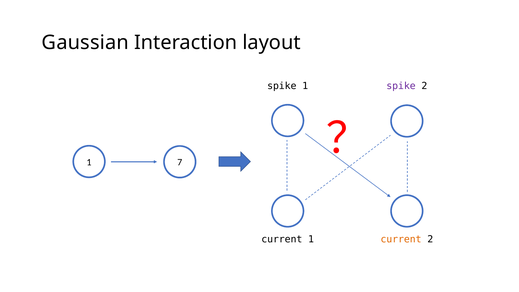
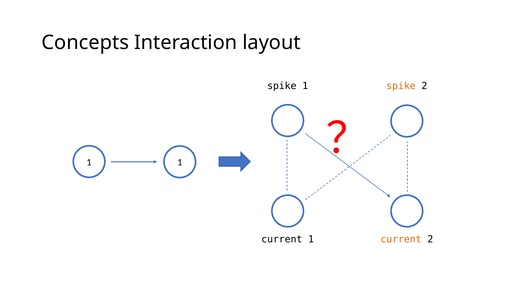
Gaussian: Gaussian -> Concepts
spike at (401, 86) colour: purple -> orange
1 7: 7 -> 1
